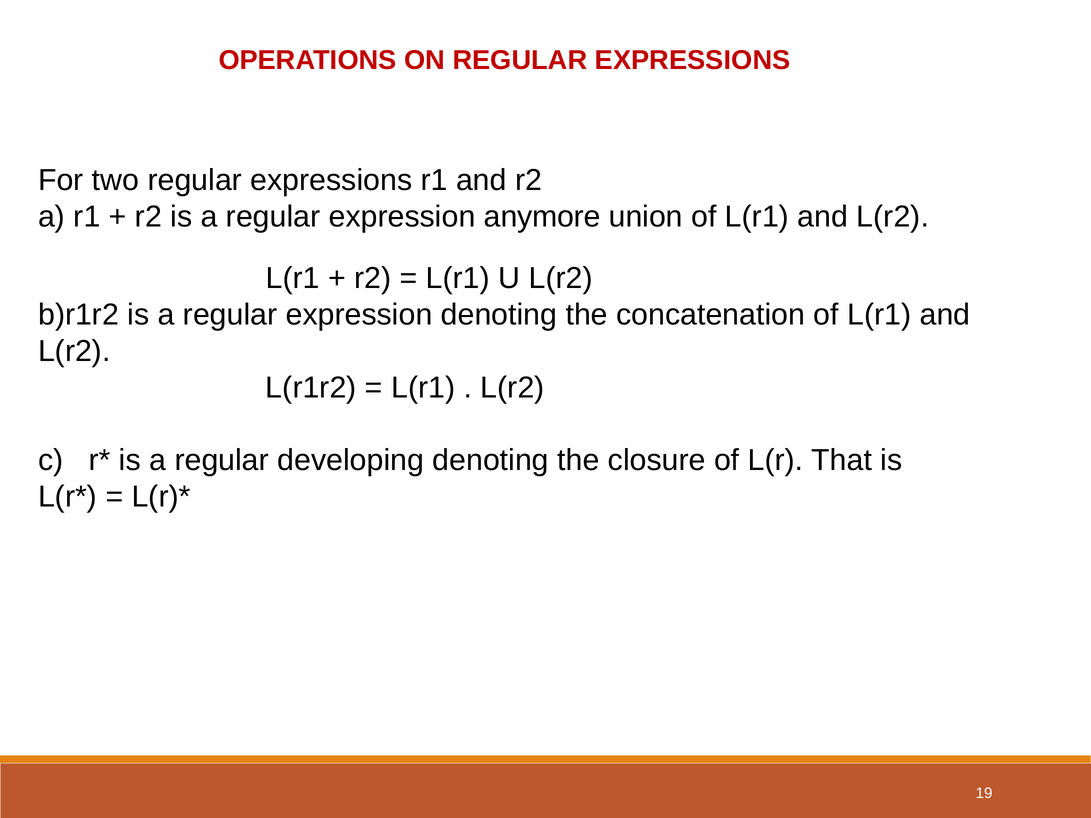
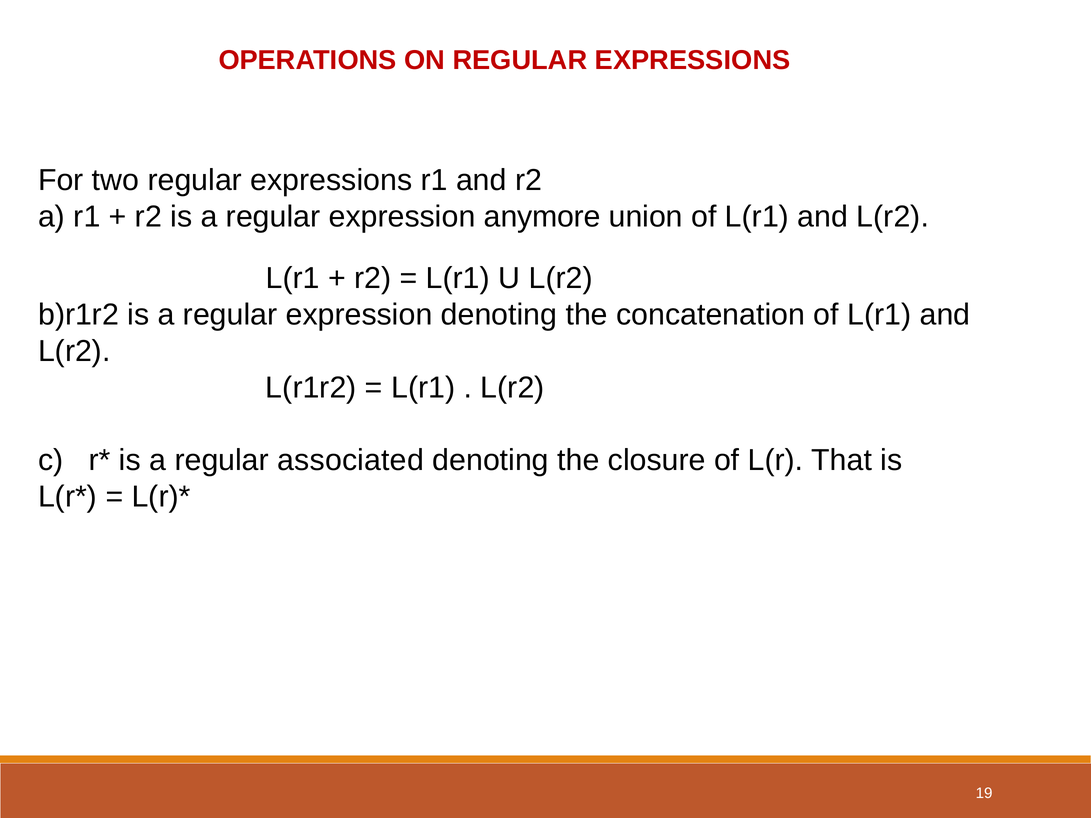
developing: developing -> associated
